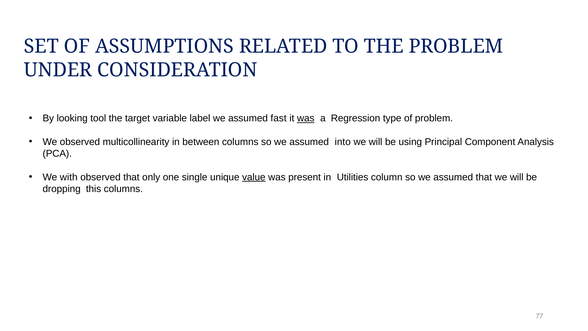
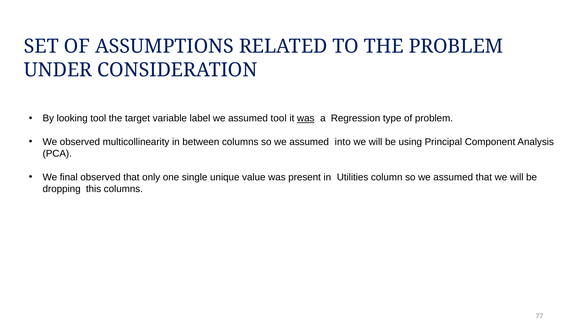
assumed fast: fast -> tool
with: with -> final
value underline: present -> none
